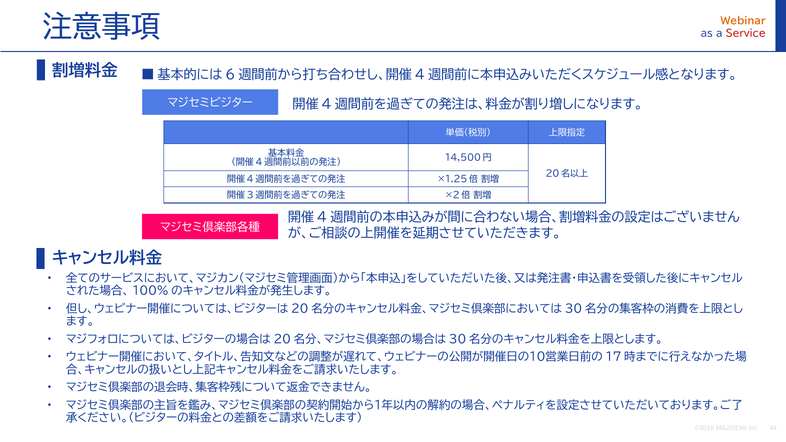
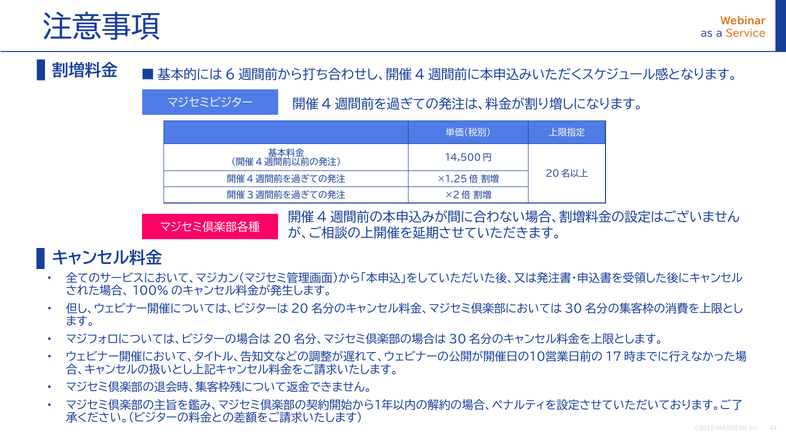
Service colour: red -> orange
